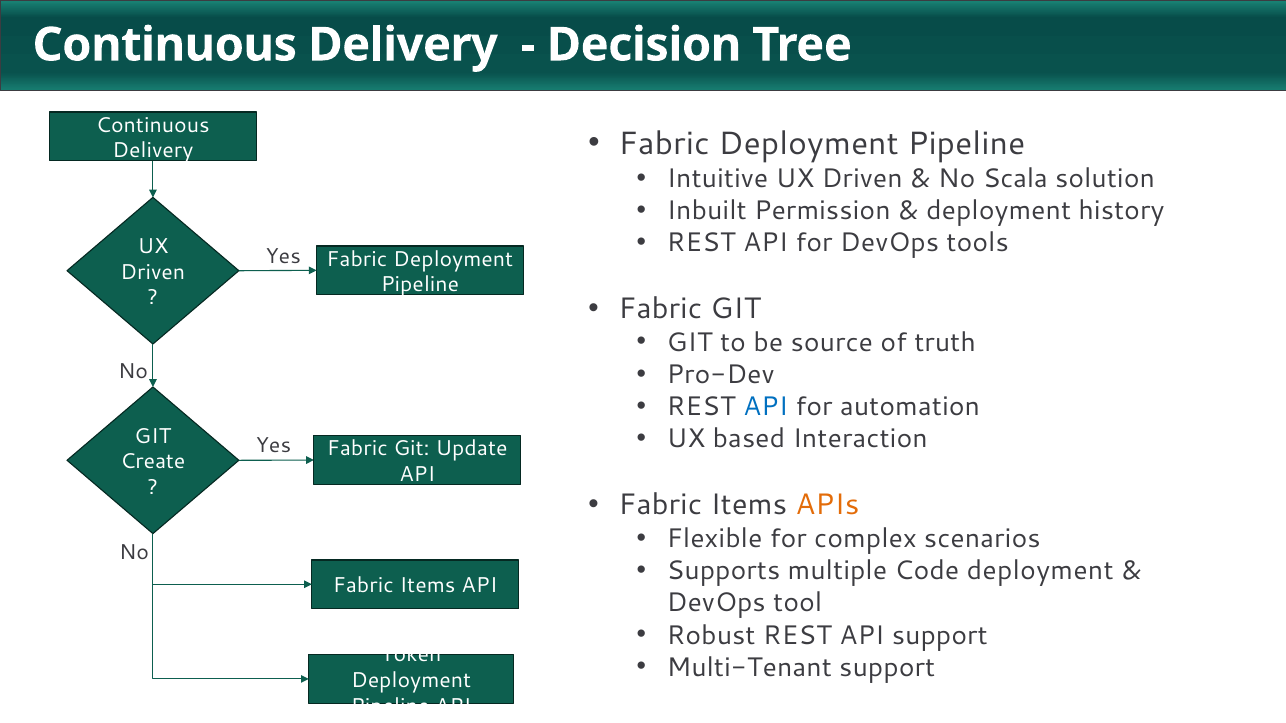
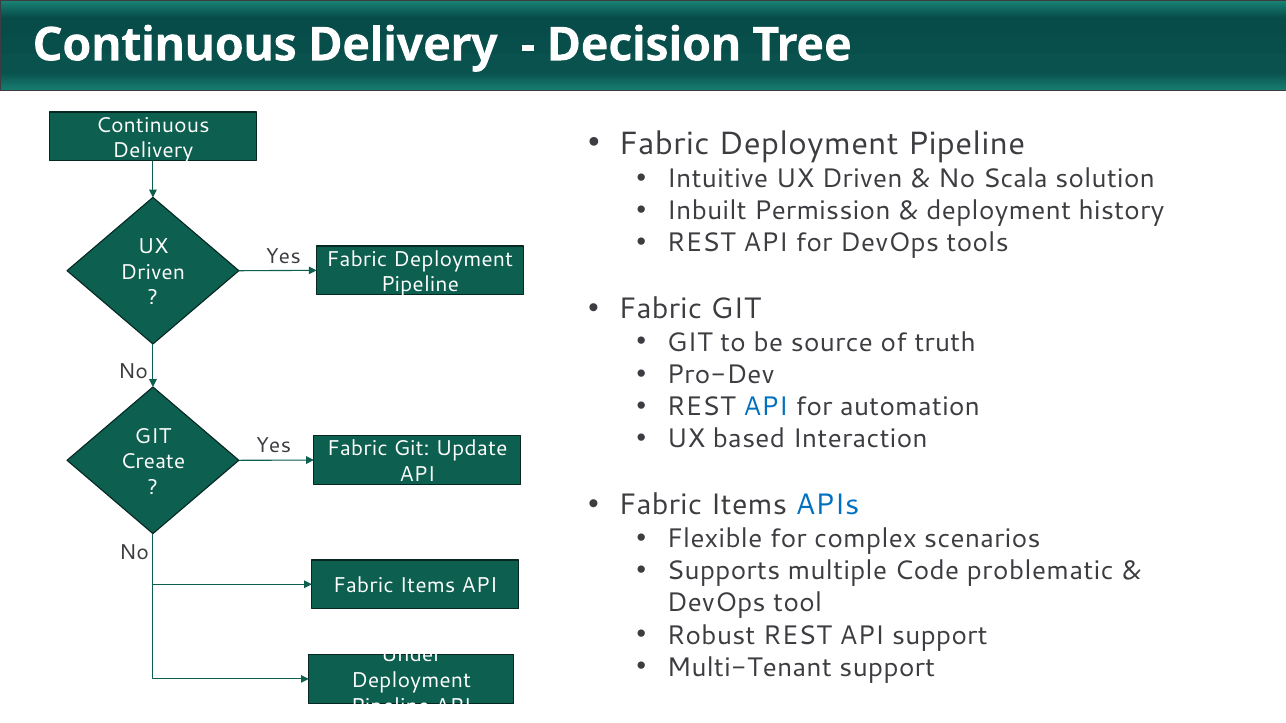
APIs colour: orange -> blue
Code deployment: deployment -> problematic
Token: Token -> Under
